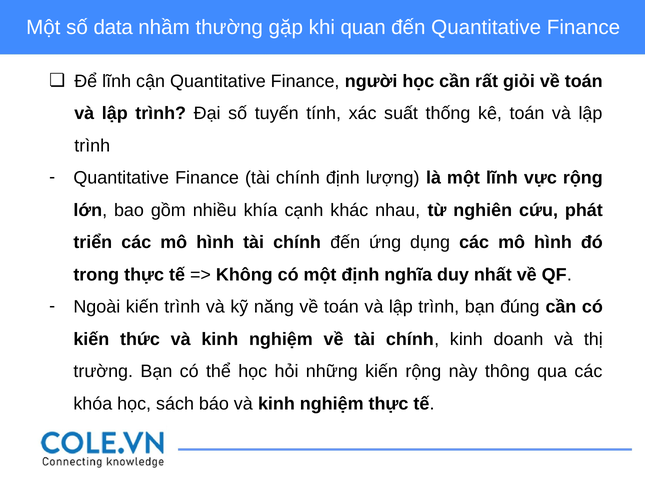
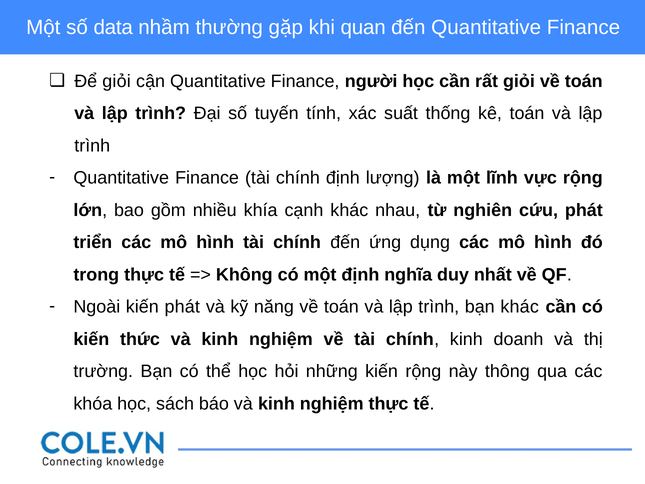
Để lĩnh: lĩnh -> giỏi
kiến trình: trình -> phát
bạn đúng: đúng -> khác
